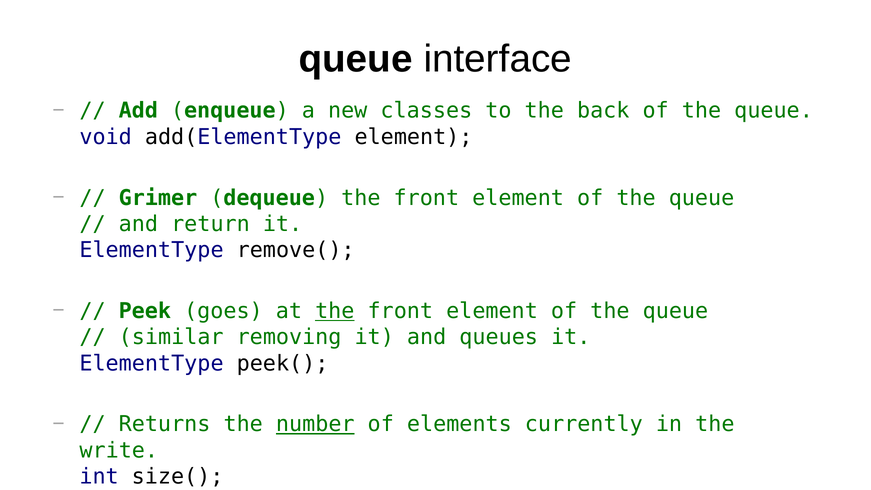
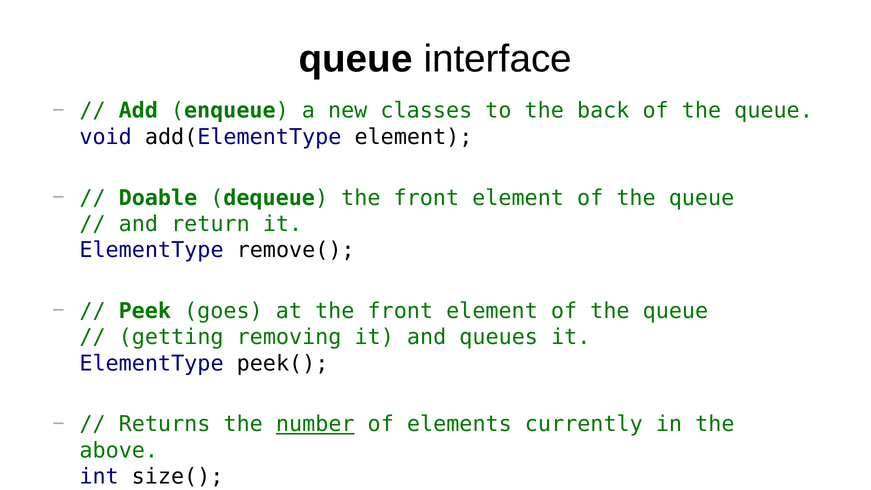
Grimer: Grimer -> Doable
the at (335, 311) underline: present -> none
similar: similar -> getting
write: write -> above
